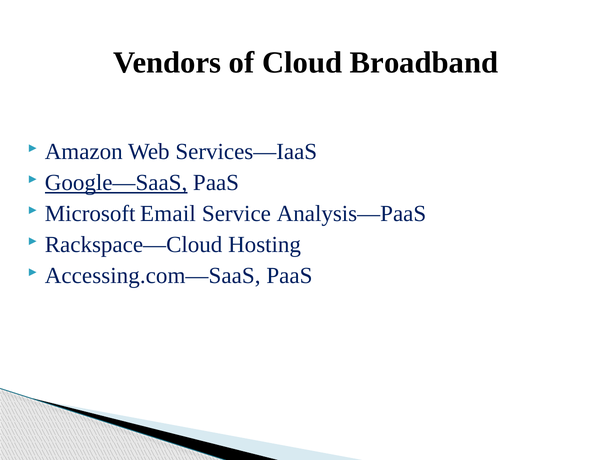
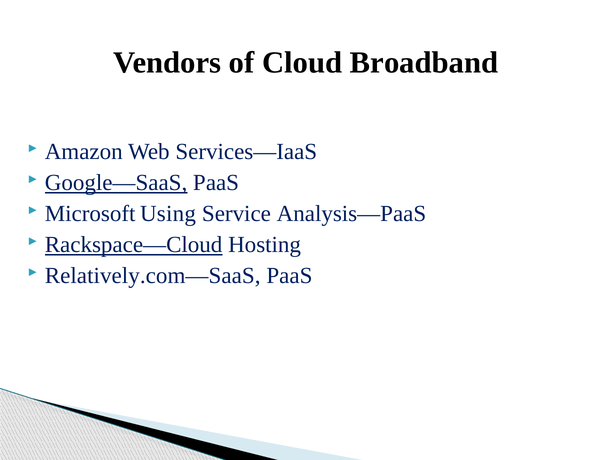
Email: Email -> Using
Rackspace—Cloud underline: none -> present
Accessing.com—SaaS: Accessing.com—SaaS -> Relatively.com—SaaS
